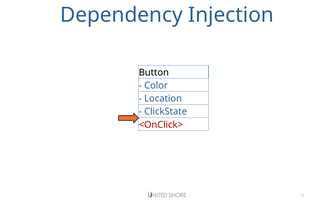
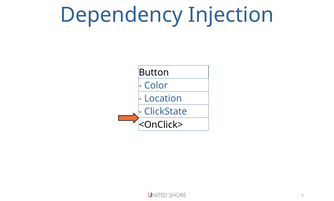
<OnClick> colour: red -> black
